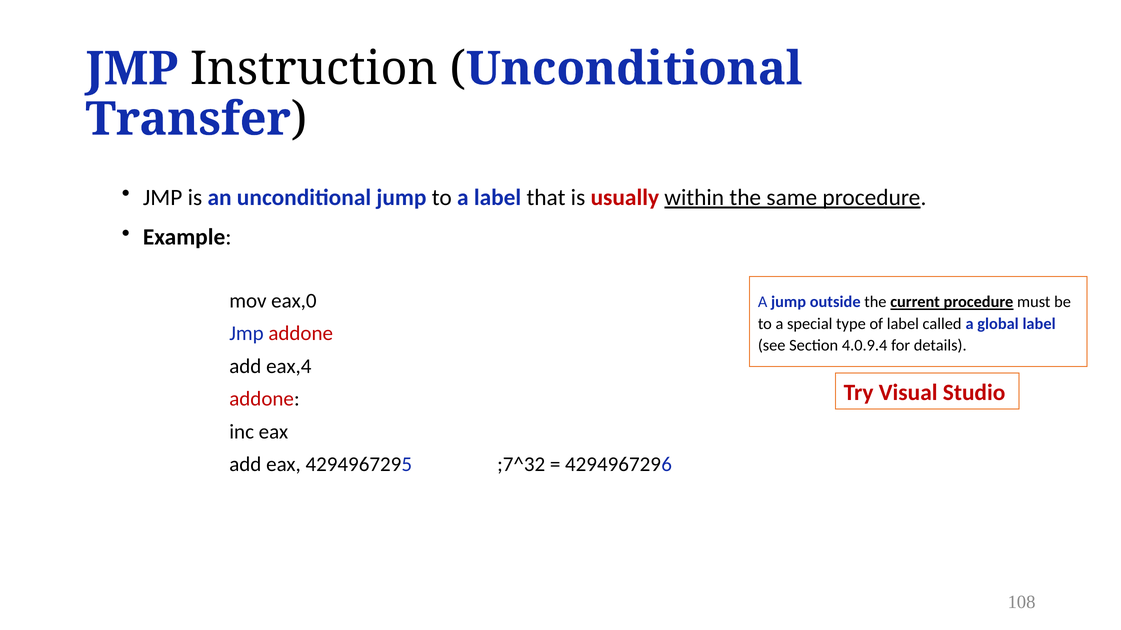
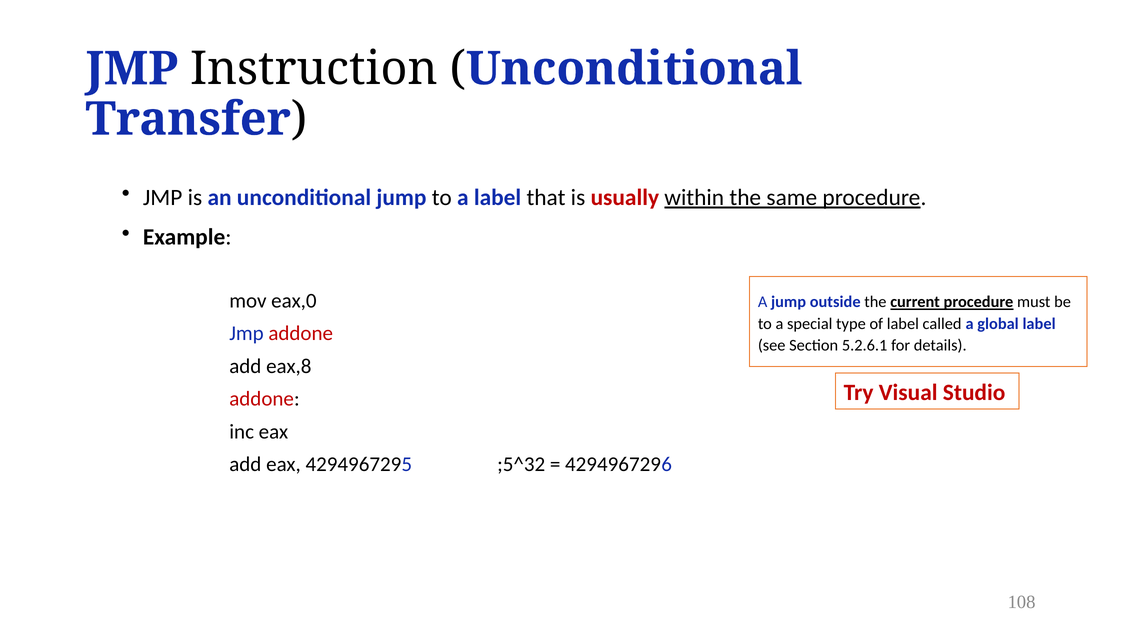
4.0.9.4: 4.0.9.4 -> 5.2.6.1
eax,4: eax,4 -> eax,8
;7^32: ;7^32 -> ;5^32
